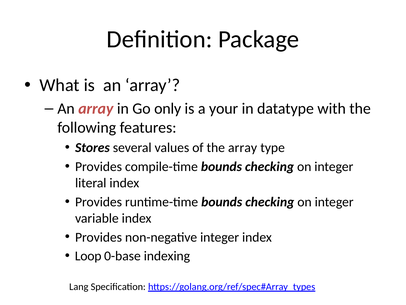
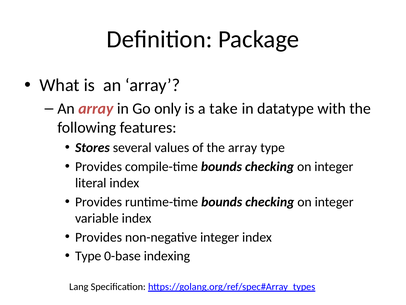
your: your -> take
Loop at (88, 256): Loop -> Type
